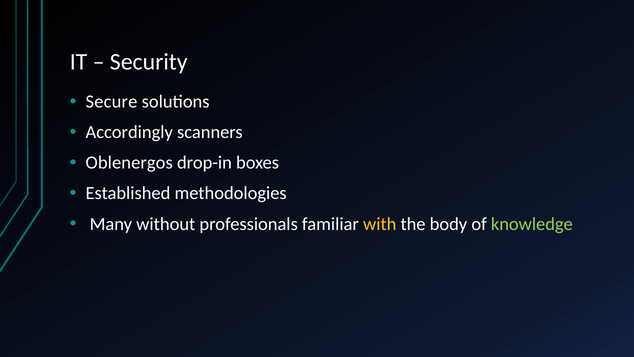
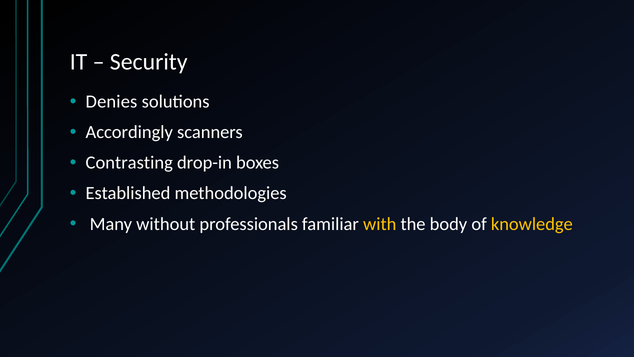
Secure: Secure -> Denies
Oblenergos: Oblenergos -> Contrasting
knowledge colour: light green -> yellow
